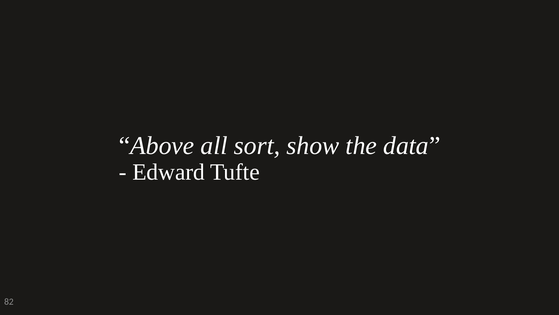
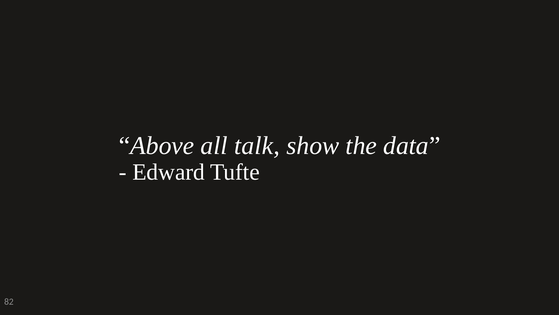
sort: sort -> talk
